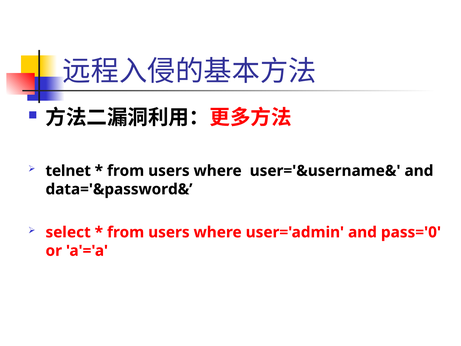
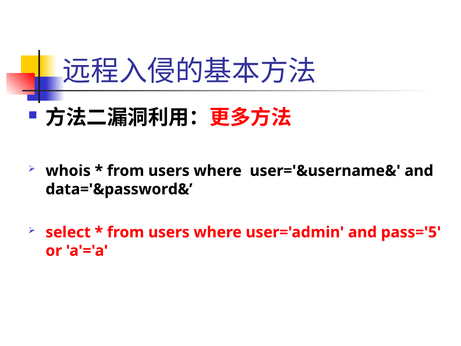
telnet: telnet -> whois
pass='0: pass='0 -> pass='5
